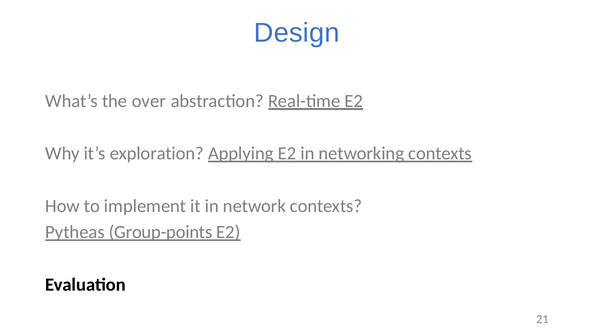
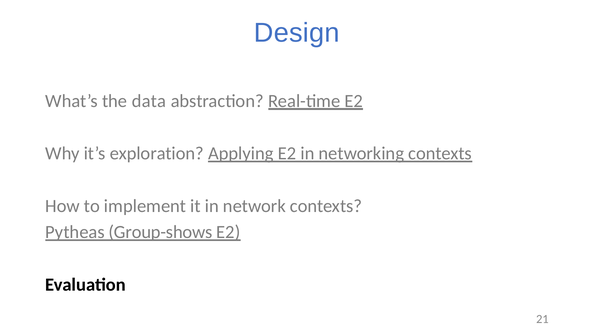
over: over -> data
Group-points: Group-points -> Group-shows
